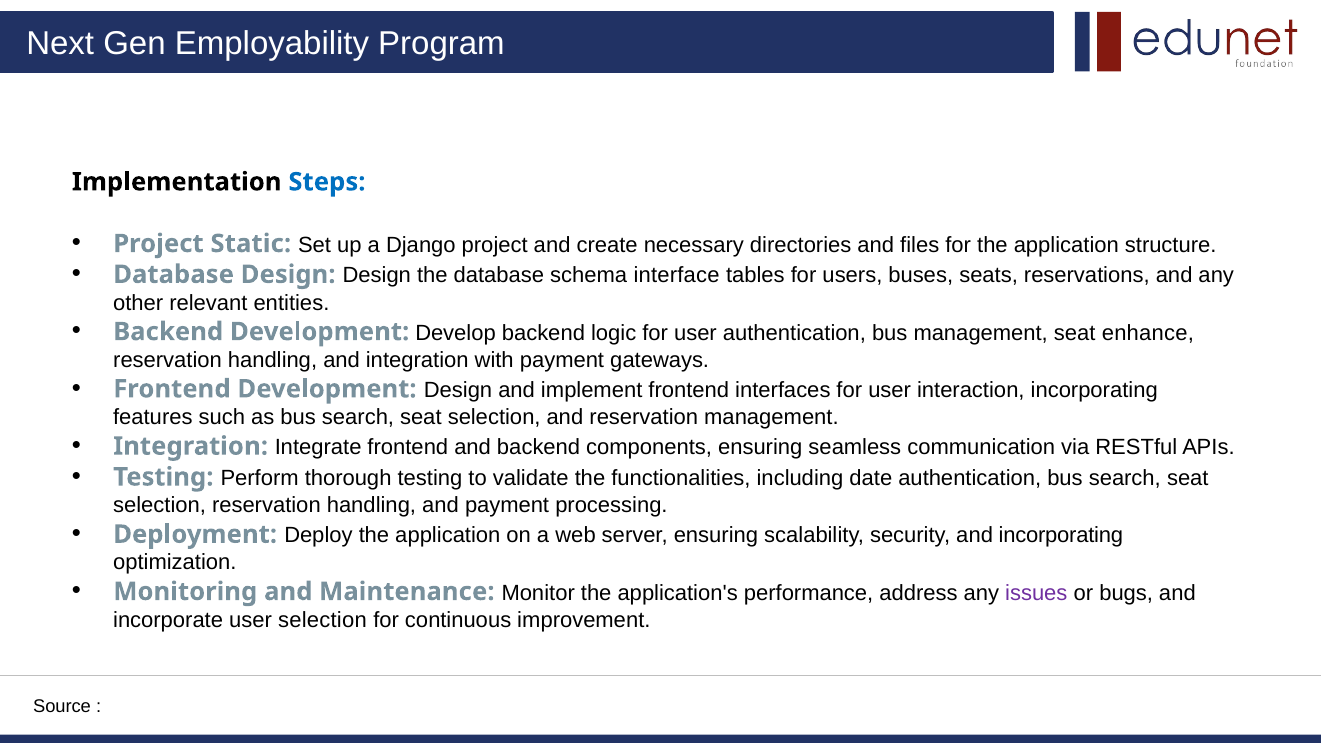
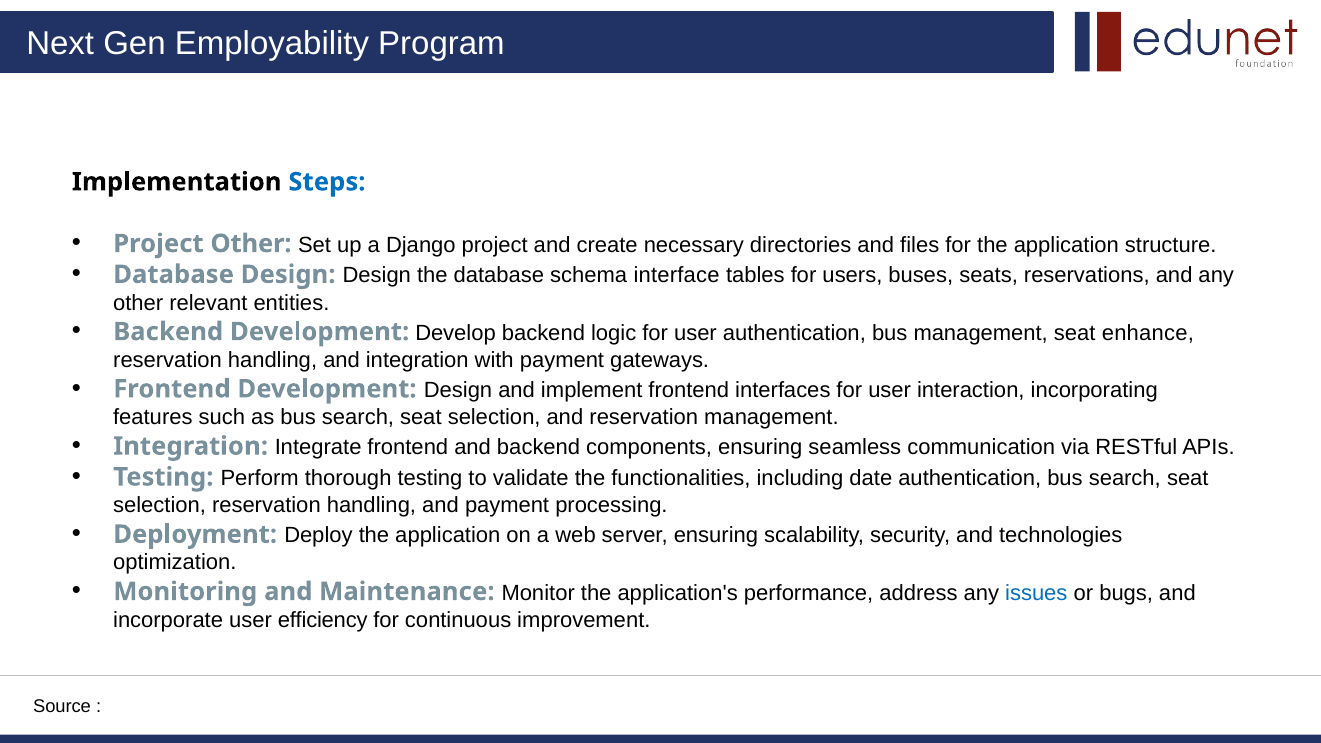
Project Static: Static -> Other
and incorporating: incorporating -> technologies
issues colour: purple -> blue
user selection: selection -> efficiency
